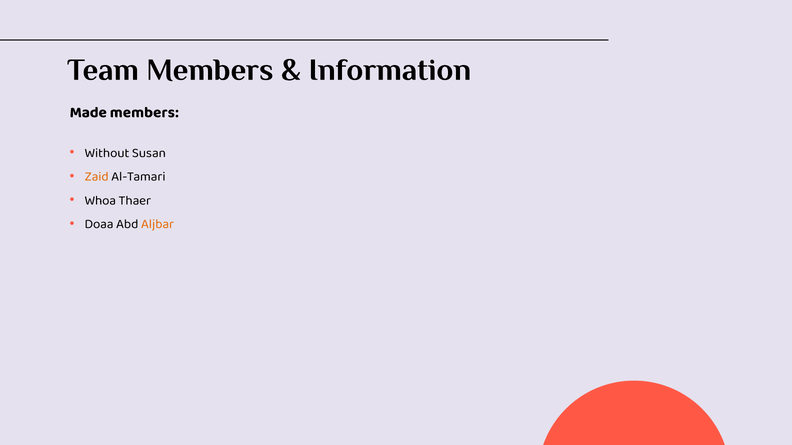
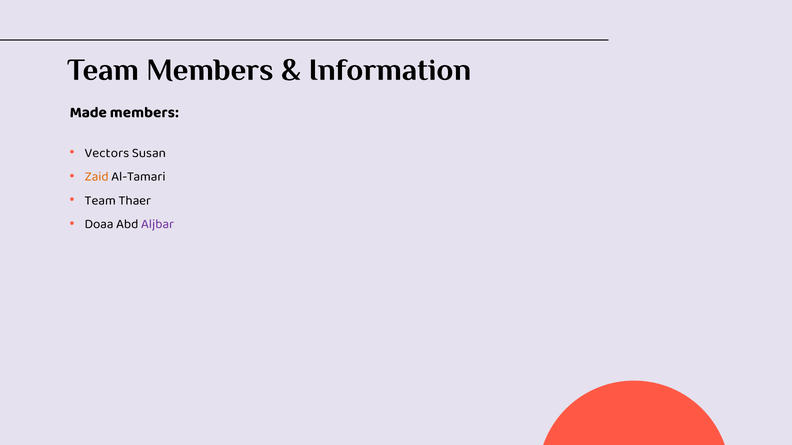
Without: Without -> Vectors
Whoa at (100, 201): Whoa -> Team
Aljbar colour: orange -> purple
